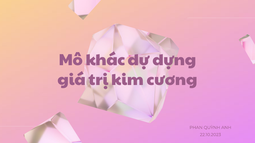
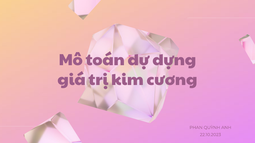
khác: khác -> toán
